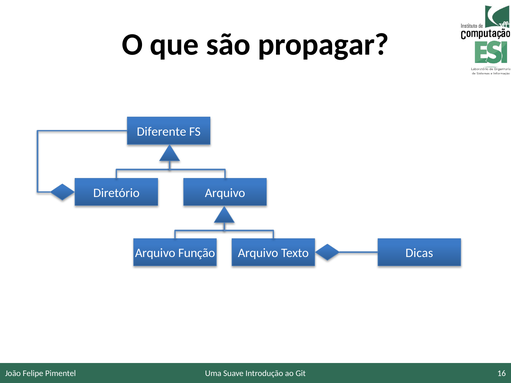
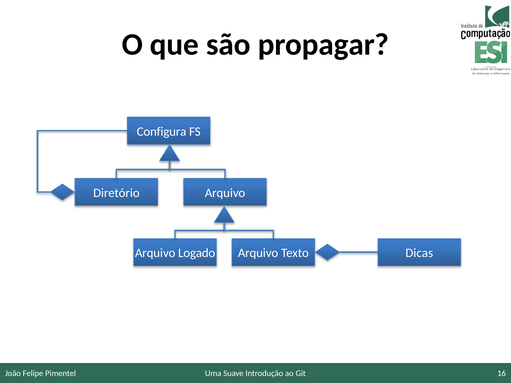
Diferente: Diferente -> Configura
Função: Função -> Logado
